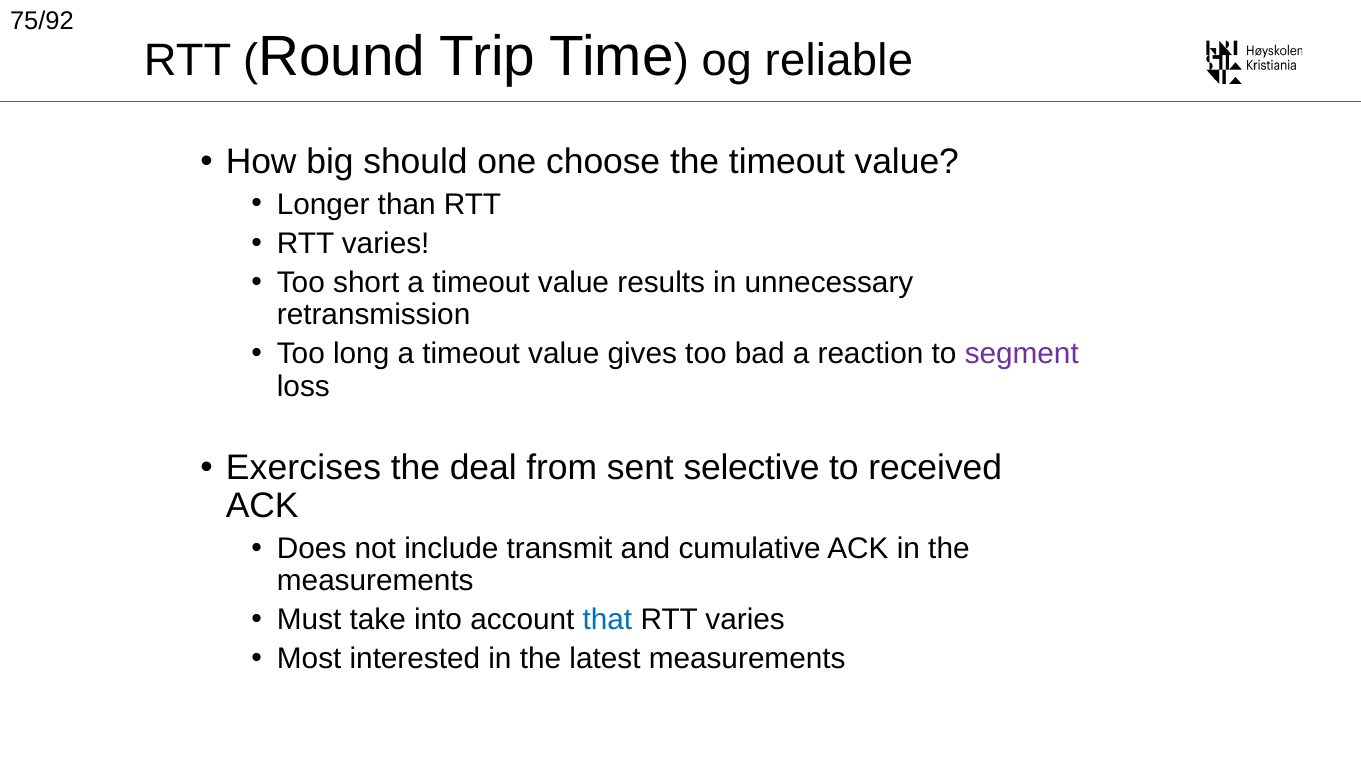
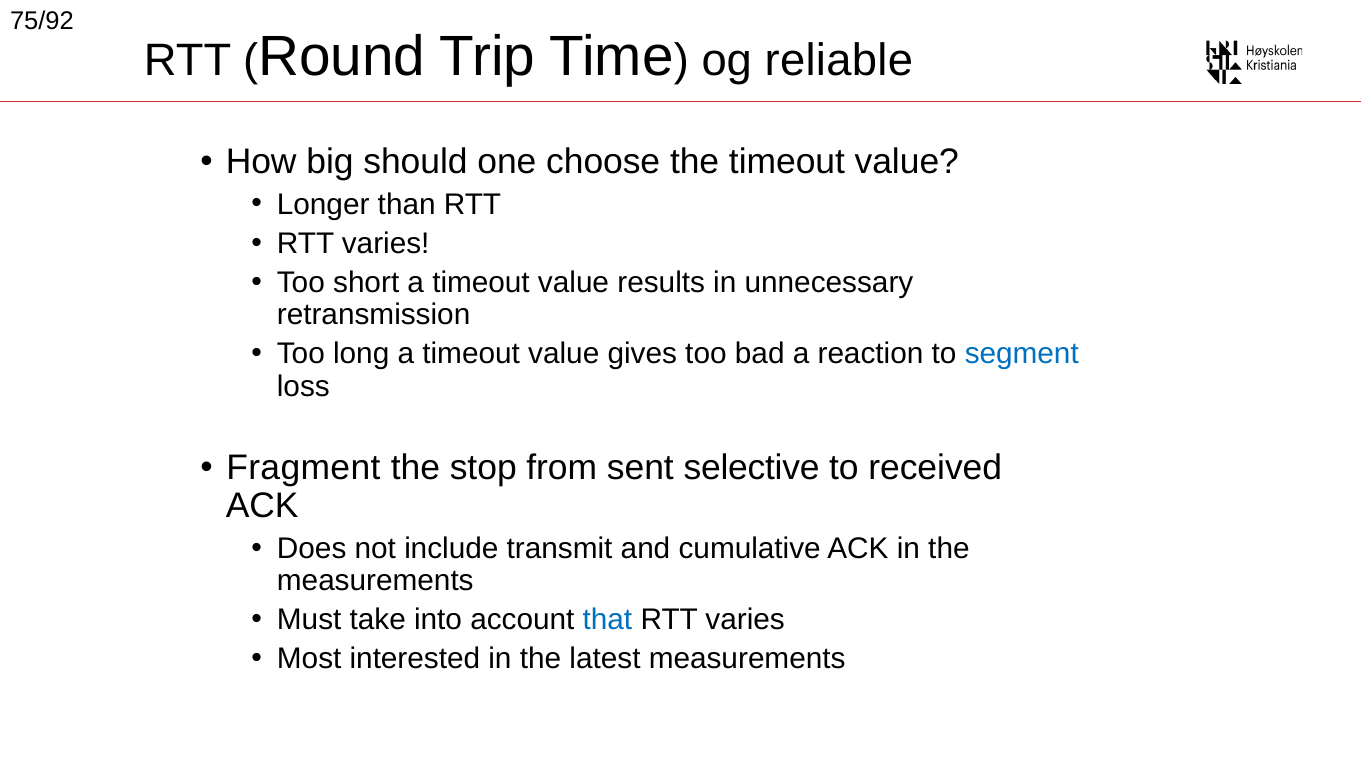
segment colour: purple -> blue
Exercises: Exercises -> Fragment
deal: deal -> stop
